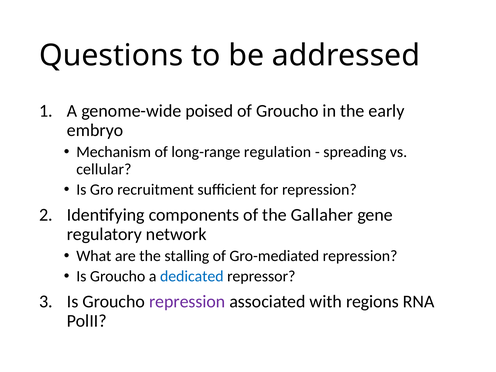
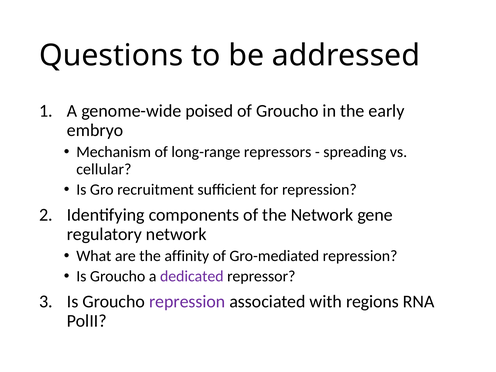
regulation: regulation -> repressors
the Gallaher: Gallaher -> Network
stalling: stalling -> affinity
dedicated colour: blue -> purple
